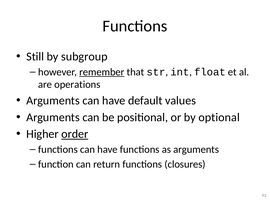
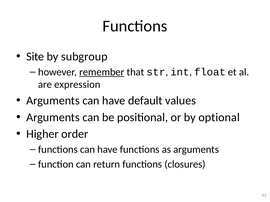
Still: Still -> Site
operations: operations -> expression
order underline: present -> none
